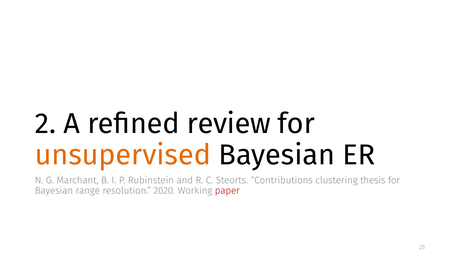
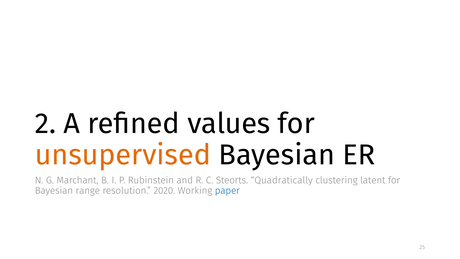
review: review -> values
Contributions: Contributions -> Quadratically
thesis: thesis -> latent
paper colour: red -> blue
